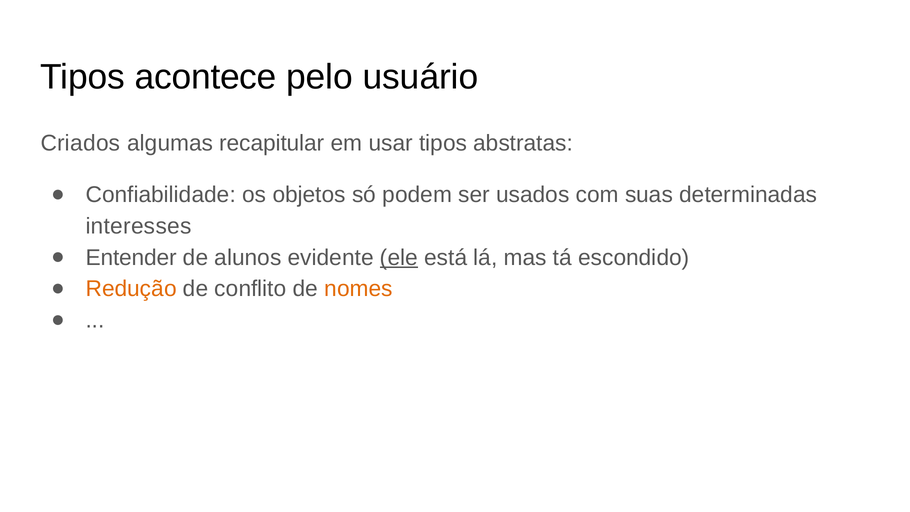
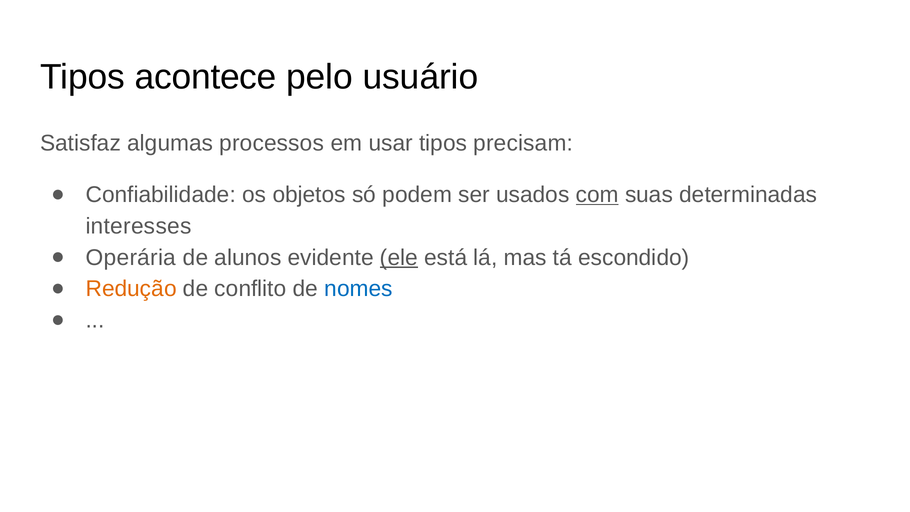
Criados: Criados -> Satisfaz
recapitular: recapitular -> processos
abstratas: abstratas -> precisam
com underline: none -> present
Entender: Entender -> Operária
nomes colour: orange -> blue
